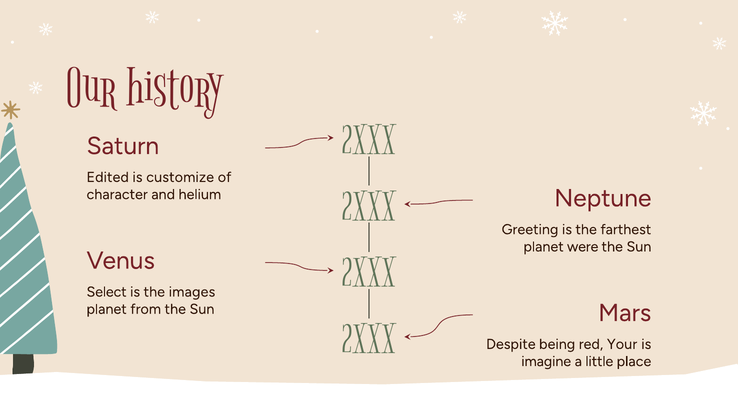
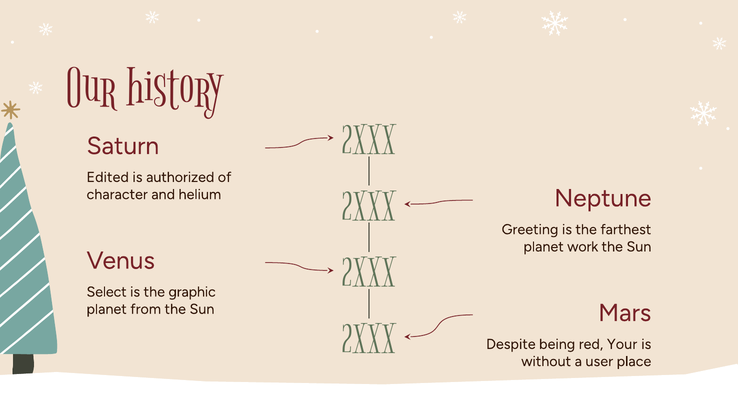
customize: customize -> authorized
were: were -> work
images: images -> graphic
imagine: imagine -> without
little: little -> user
